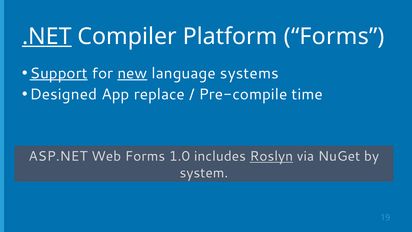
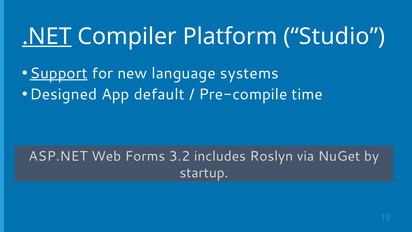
Platform Forms: Forms -> Studio
new underline: present -> none
replace: replace -> default
1.0: 1.0 -> 3.2
Roslyn underline: present -> none
system: system -> startup
